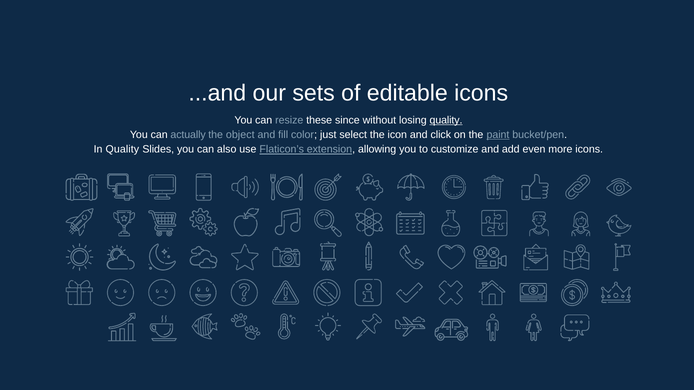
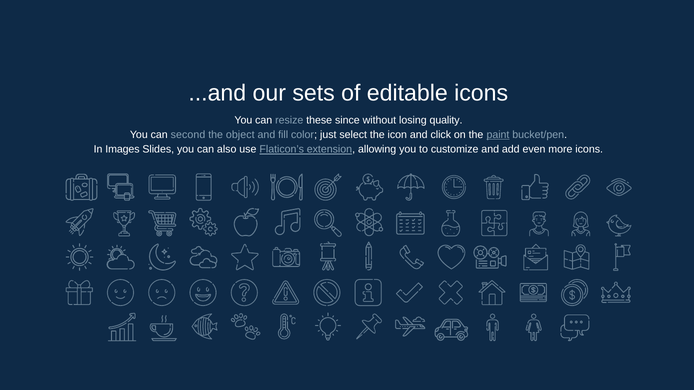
quality at (446, 120) underline: present -> none
actually: actually -> second
In Quality: Quality -> Images
